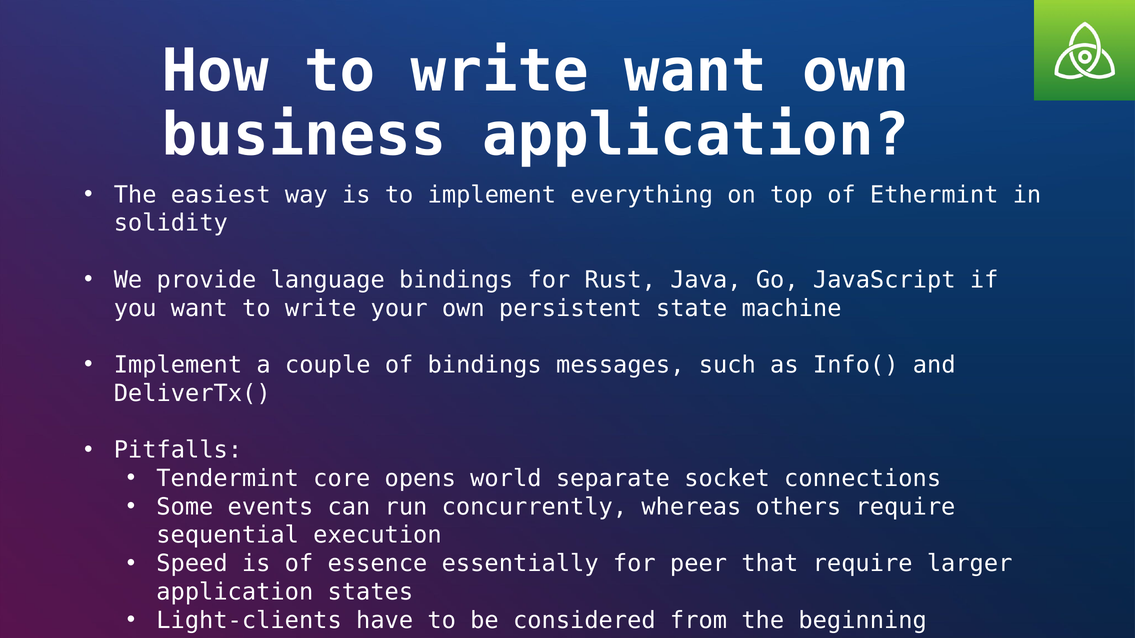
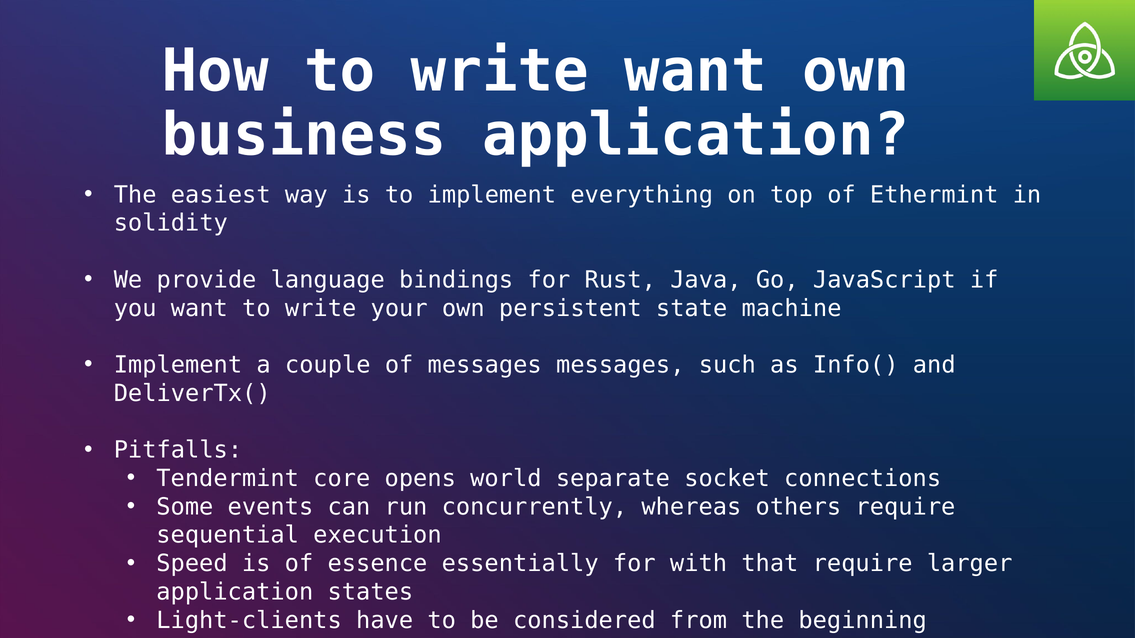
of bindings: bindings -> messages
peer: peer -> with
